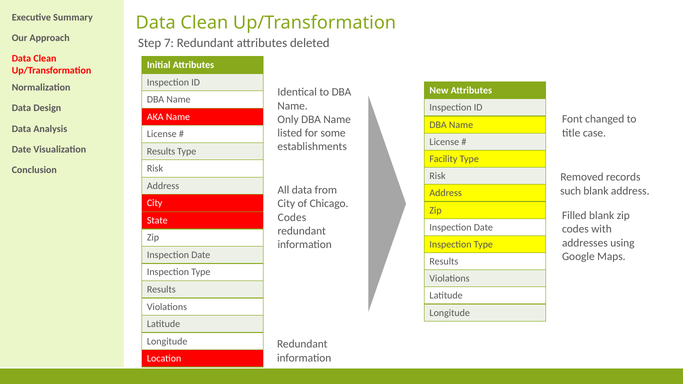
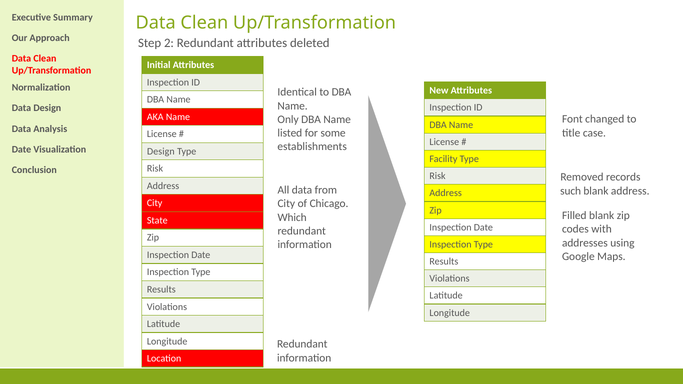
7: 7 -> 2
Results at (161, 151): Results -> Design
Codes at (292, 217): Codes -> Which
